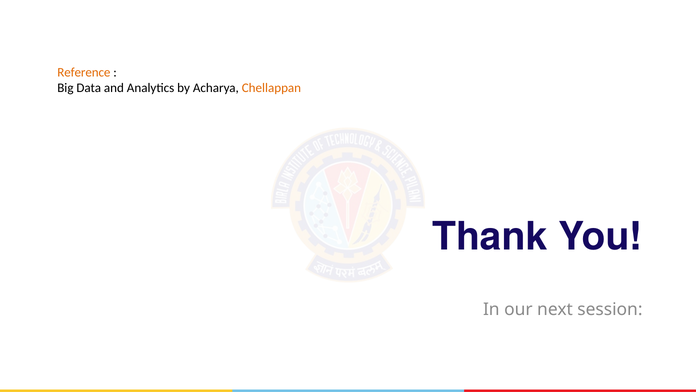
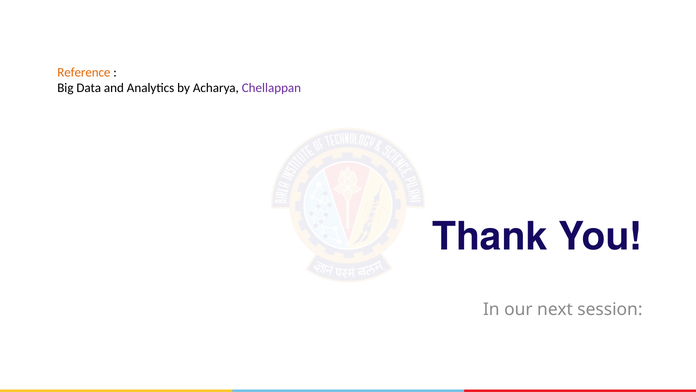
Chellappan colour: orange -> purple
